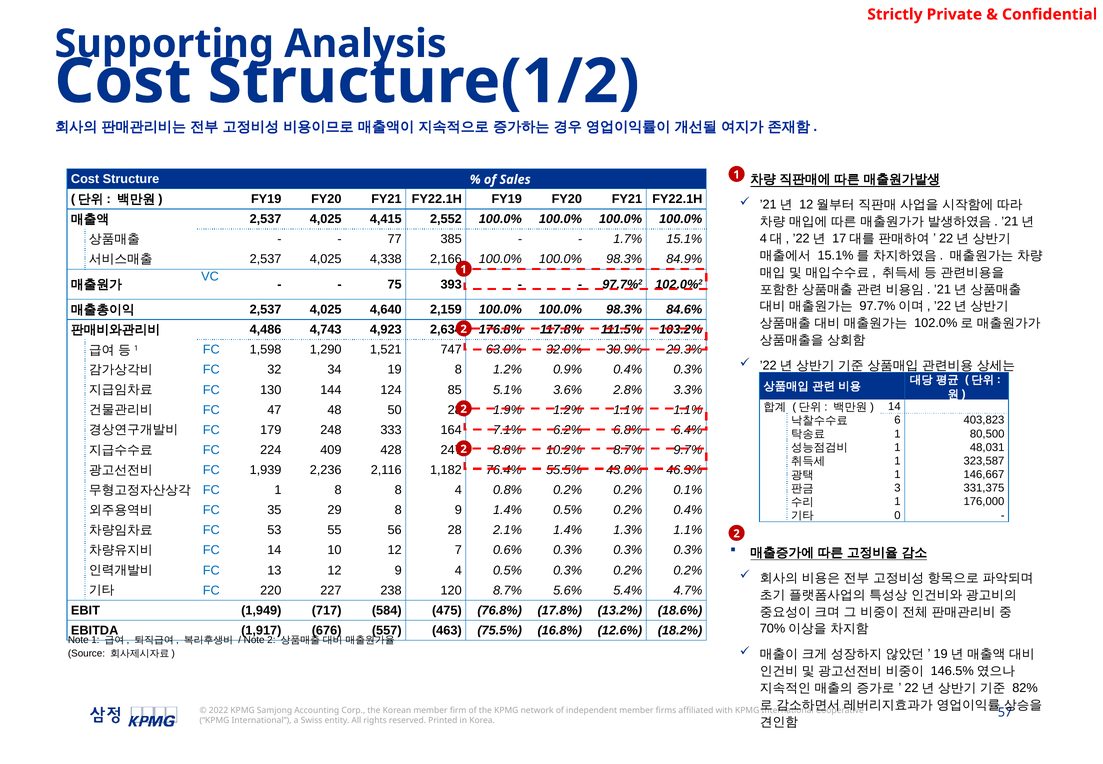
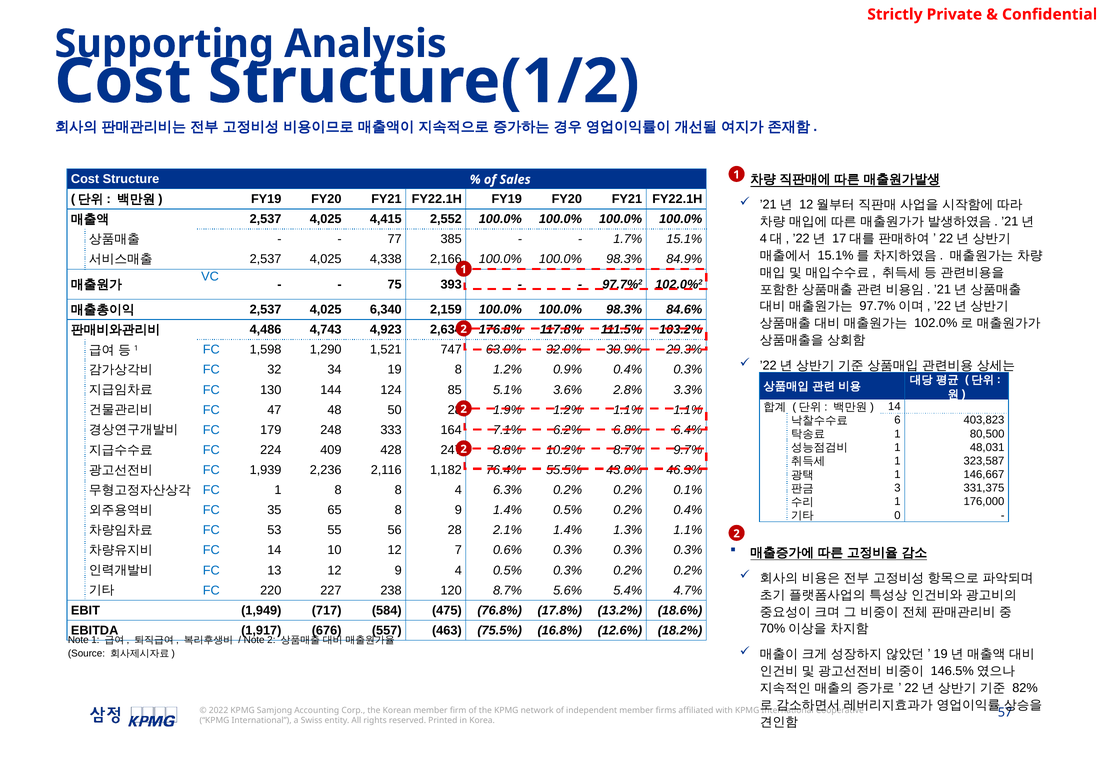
4,640: 4,640 -> 6,340
0.8%: 0.8% -> 6.3%
29: 29 -> 65
